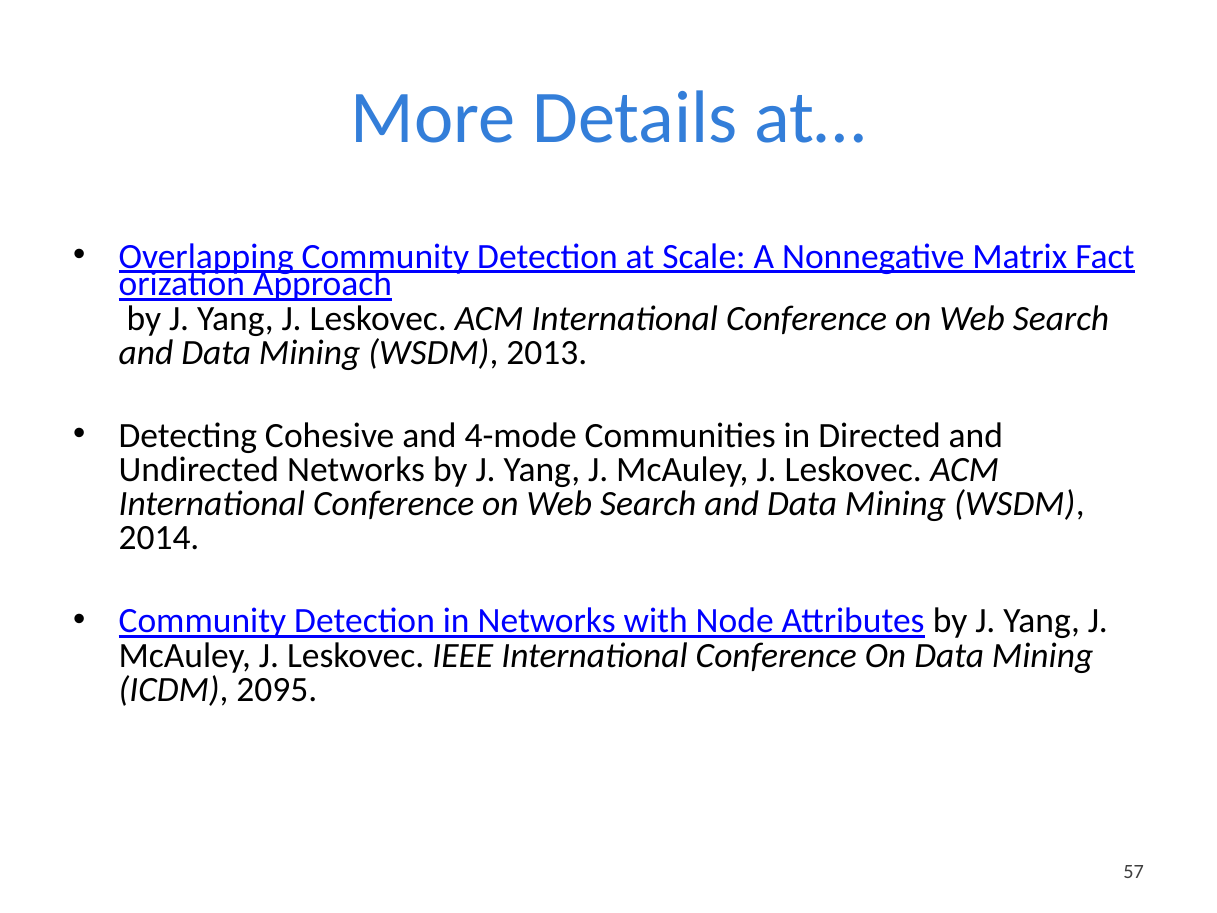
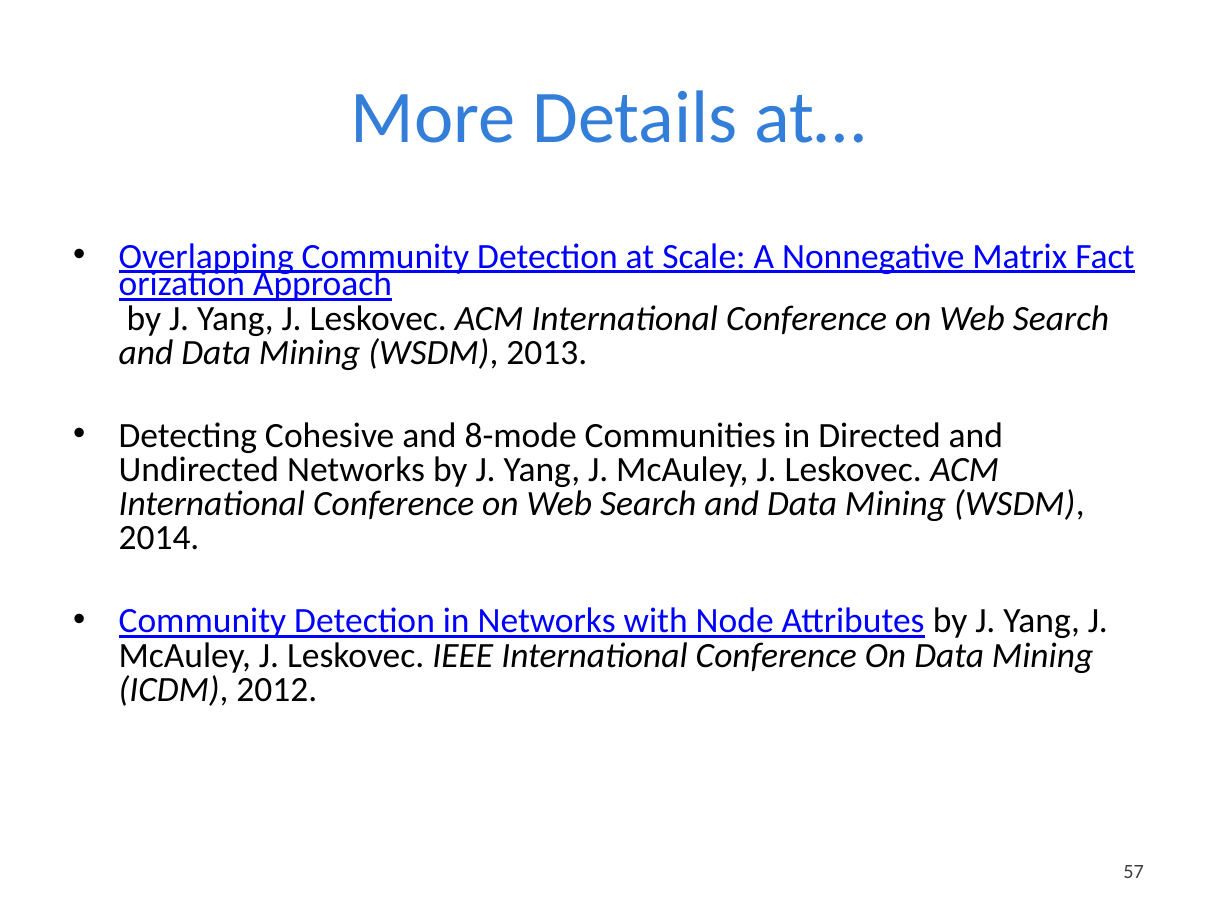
4-mode: 4-mode -> 8-mode
2095: 2095 -> 2012
